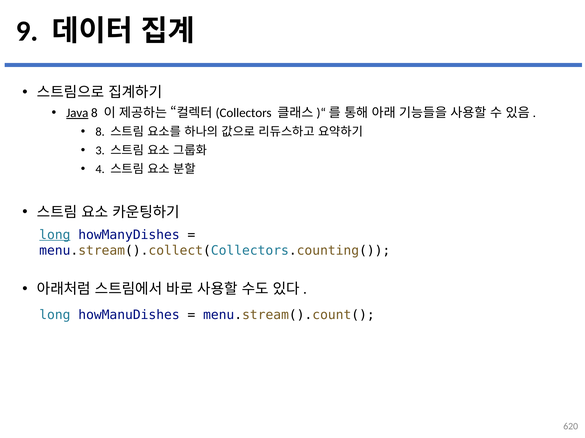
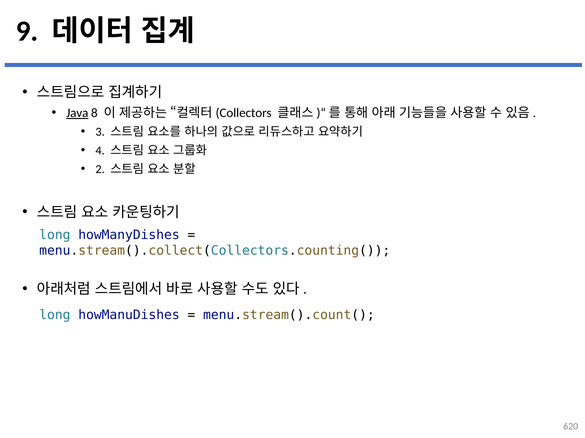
8 at (100, 132): 8 -> 3
3: 3 -> 4
4: 4 -> 2
long at (55, 235) underline: present -> none
